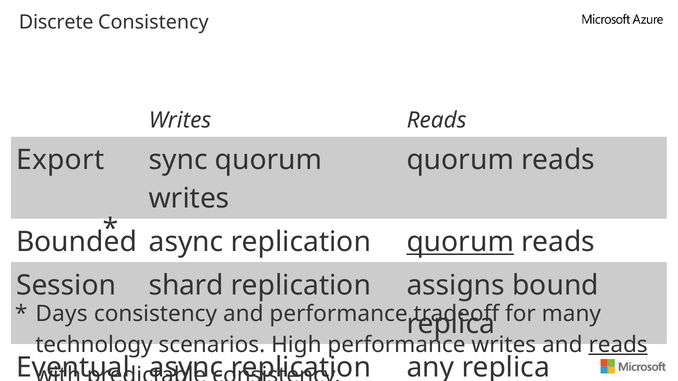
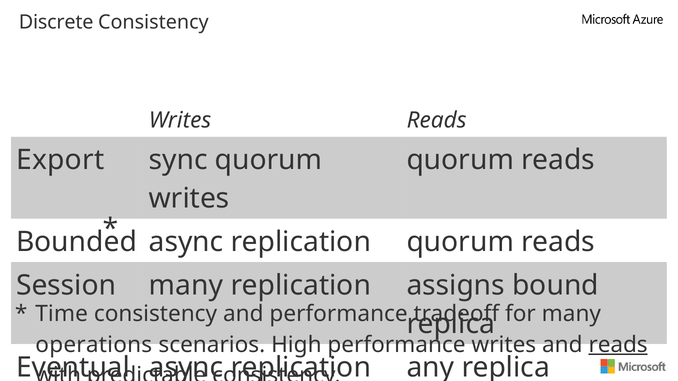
quorum at (460, 242) underline: present -> none
Session shard: shard -> many
Days: Days -> Time
technology: technology -> operations
